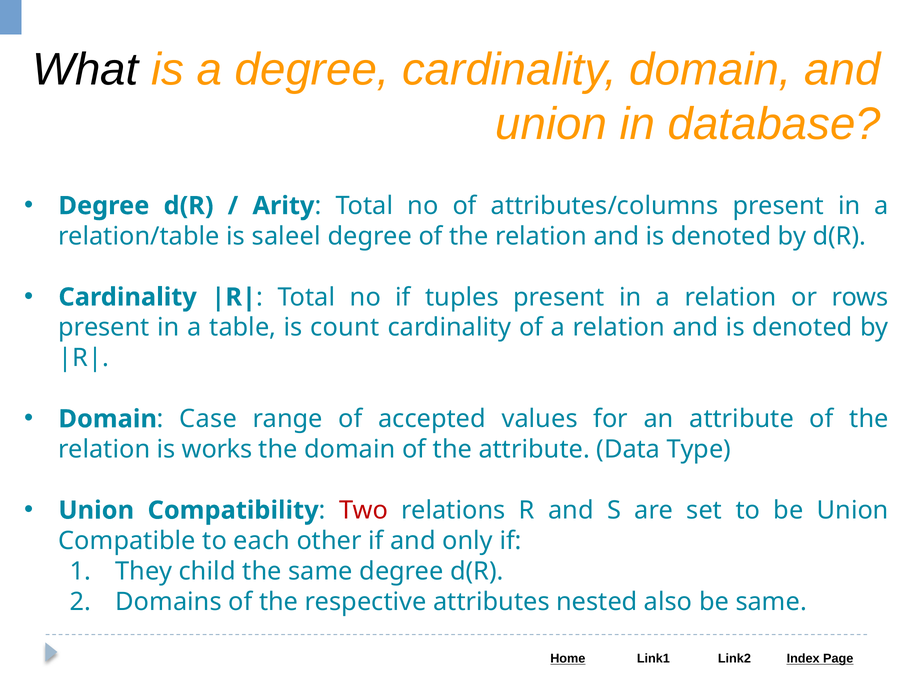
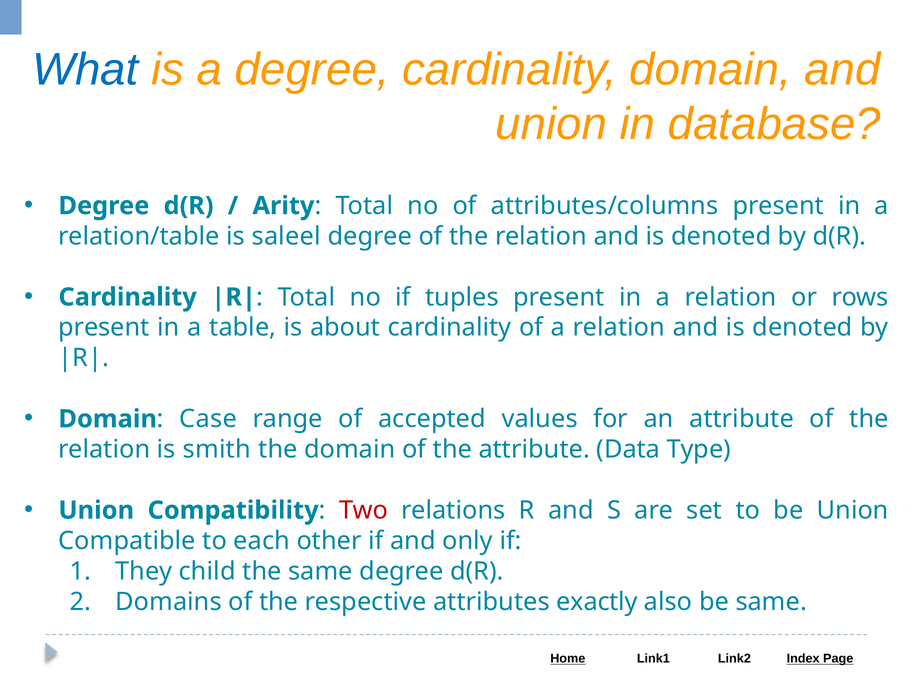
What colour: black -> blue
count: count -> about
works: works -> smith
nested: nested -> exactly
